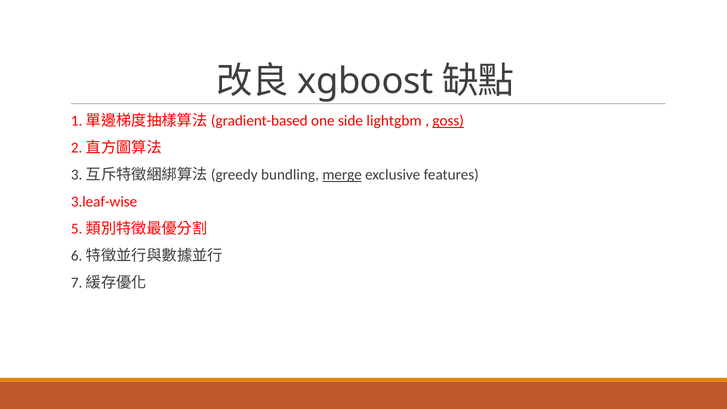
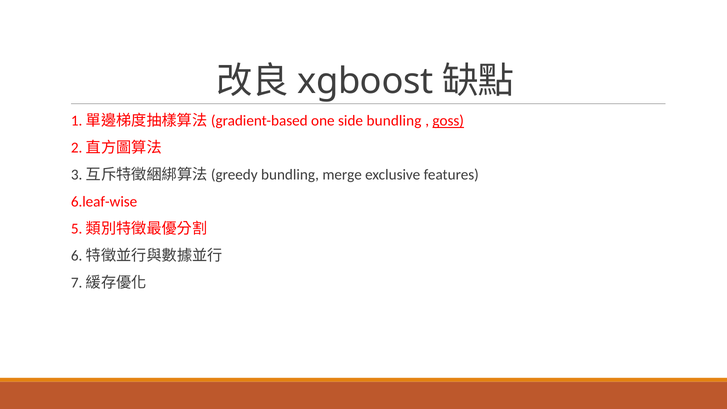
side lightgbm: lightgbm -> bundling
merge underline: present -> none
3.leaf-wise: 3.leaf-wise -> 6.leaf-wise
